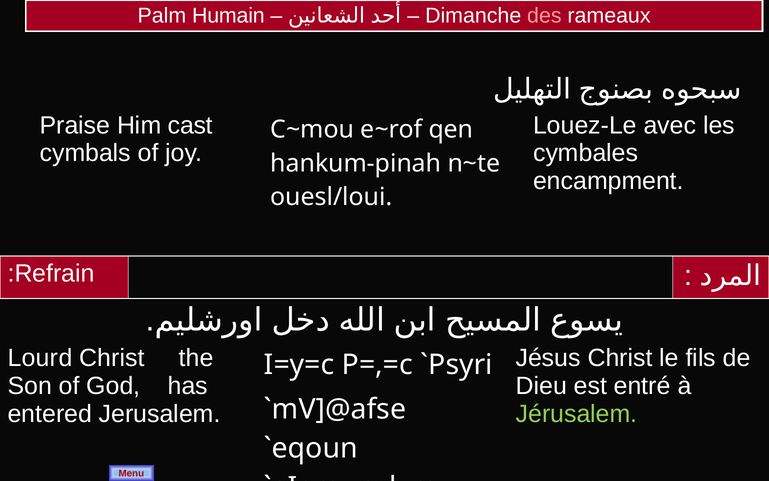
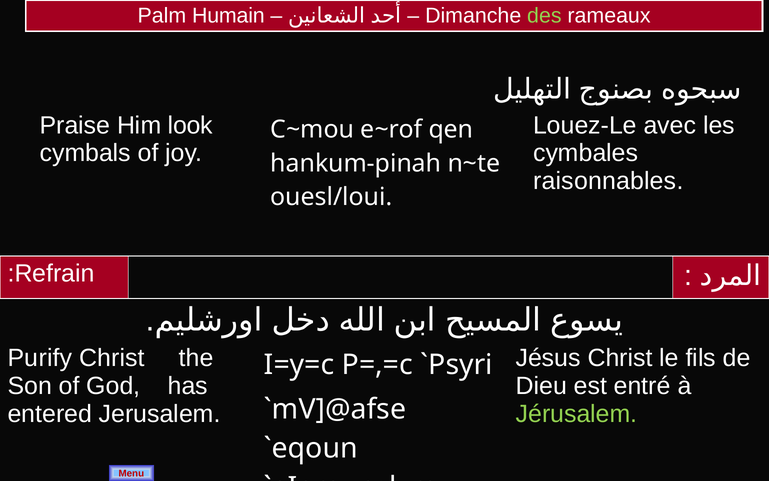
des colour: pink -> light green
cast: cast -> look
encampment: encampment -> raisonnables
Lourd: Lourd -> Purify
